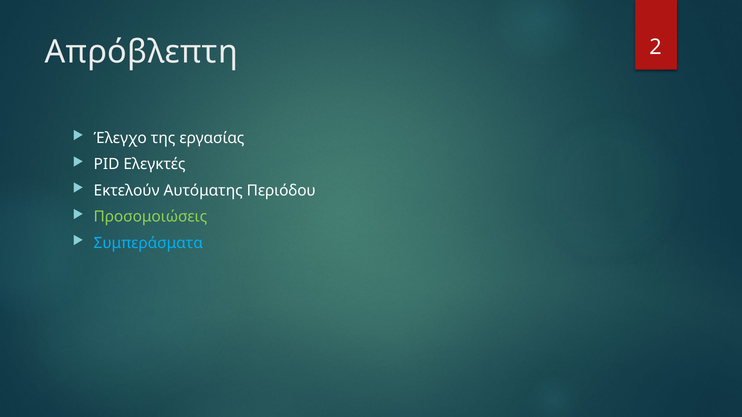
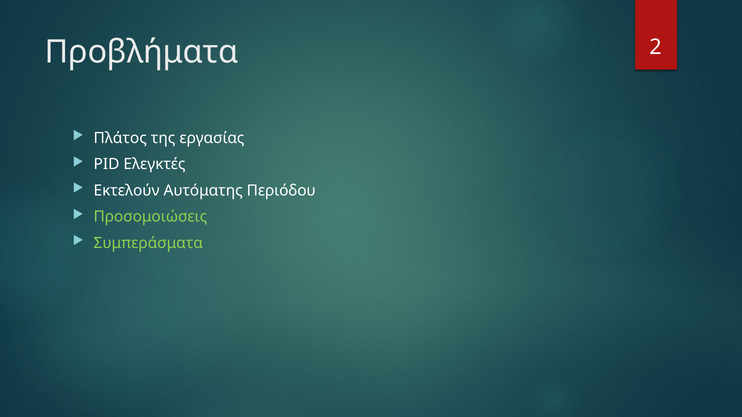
Απρόβλεπτη: Απρόβλεπτη -> Προβλήματα
Έλεγχο: Έλεγχο -> Πλάτος
Συμπεράσματα colour: light blue -> light green
